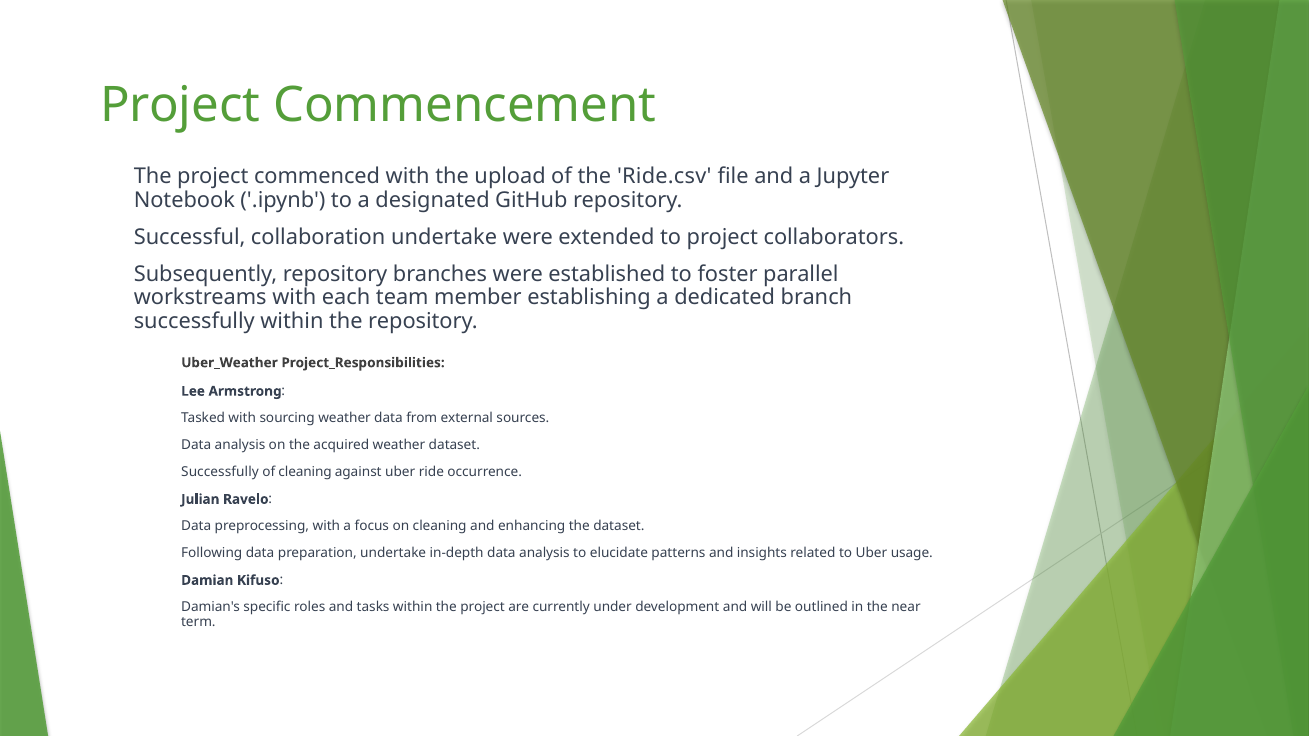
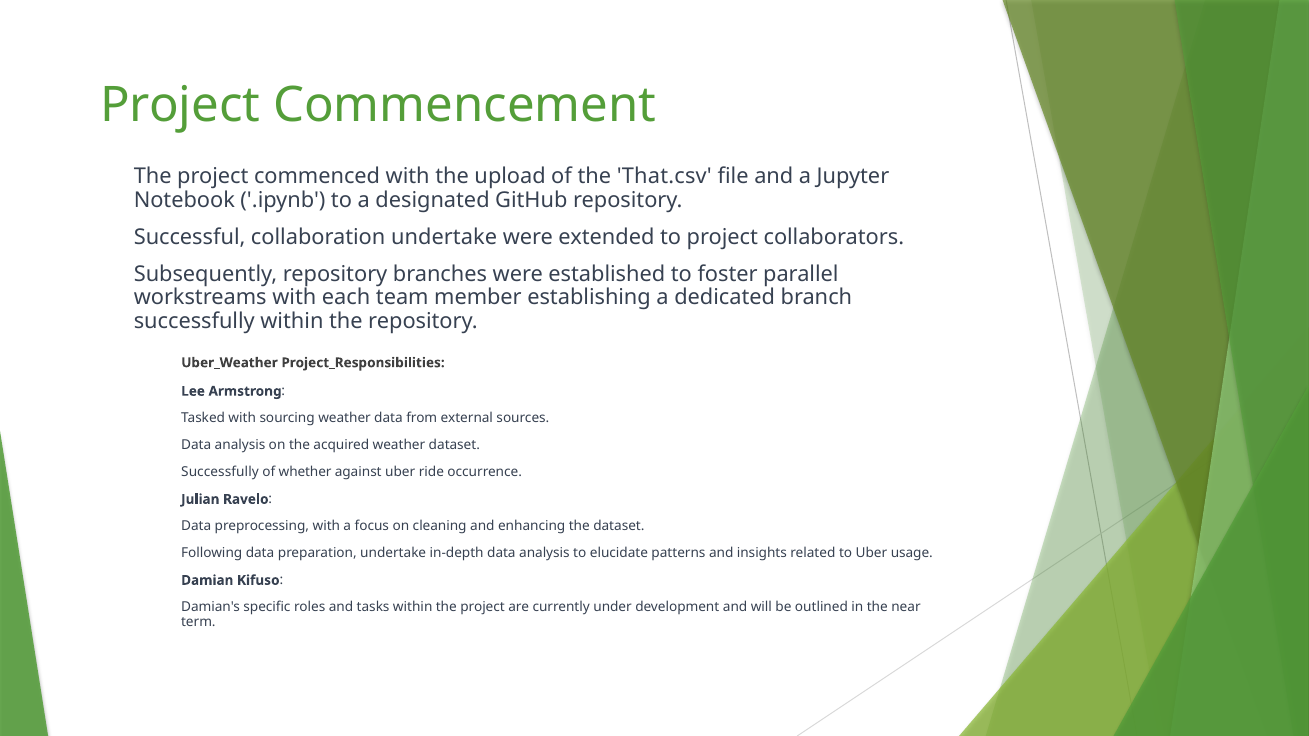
Ride.csv: Ride.csv -> That.csv
of cleaning: cleaning -> whether
